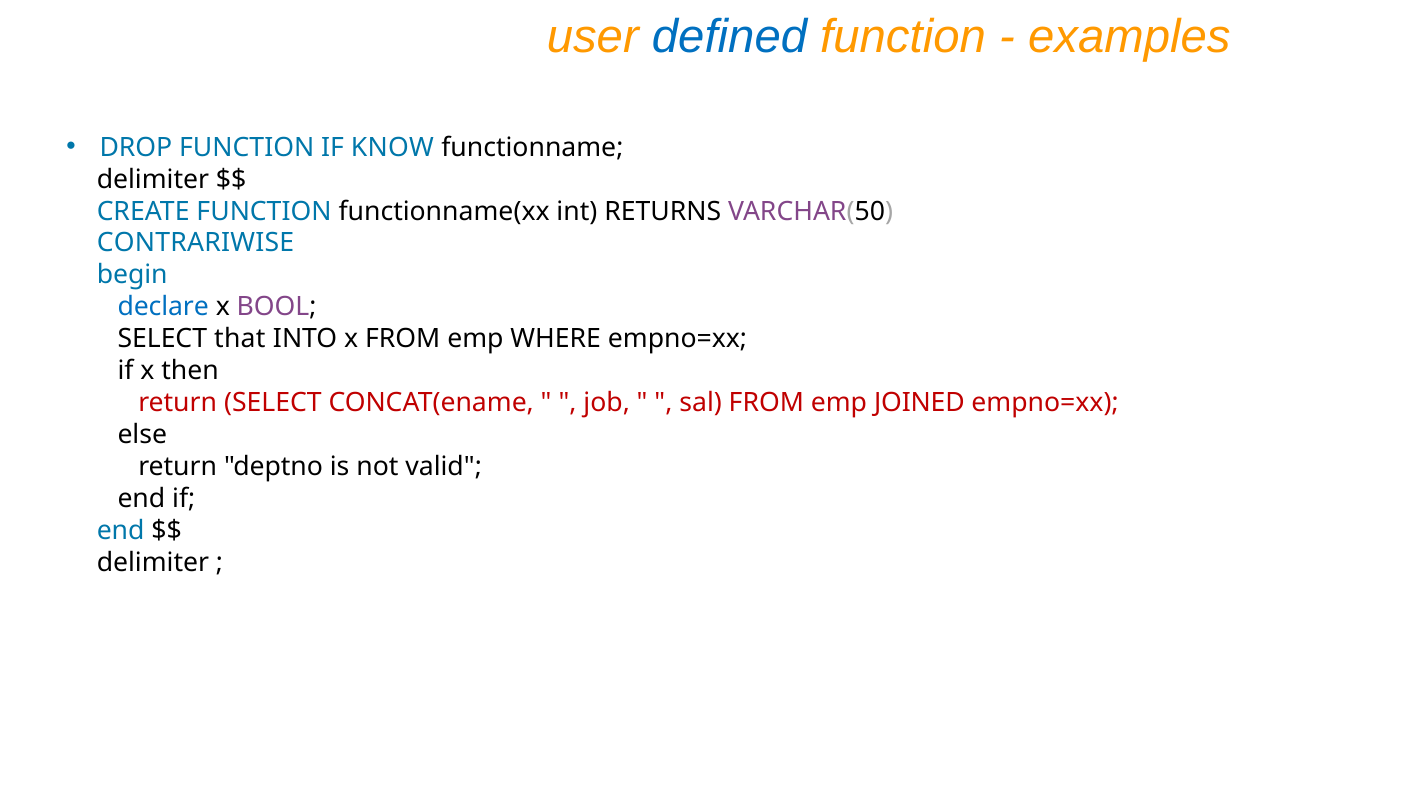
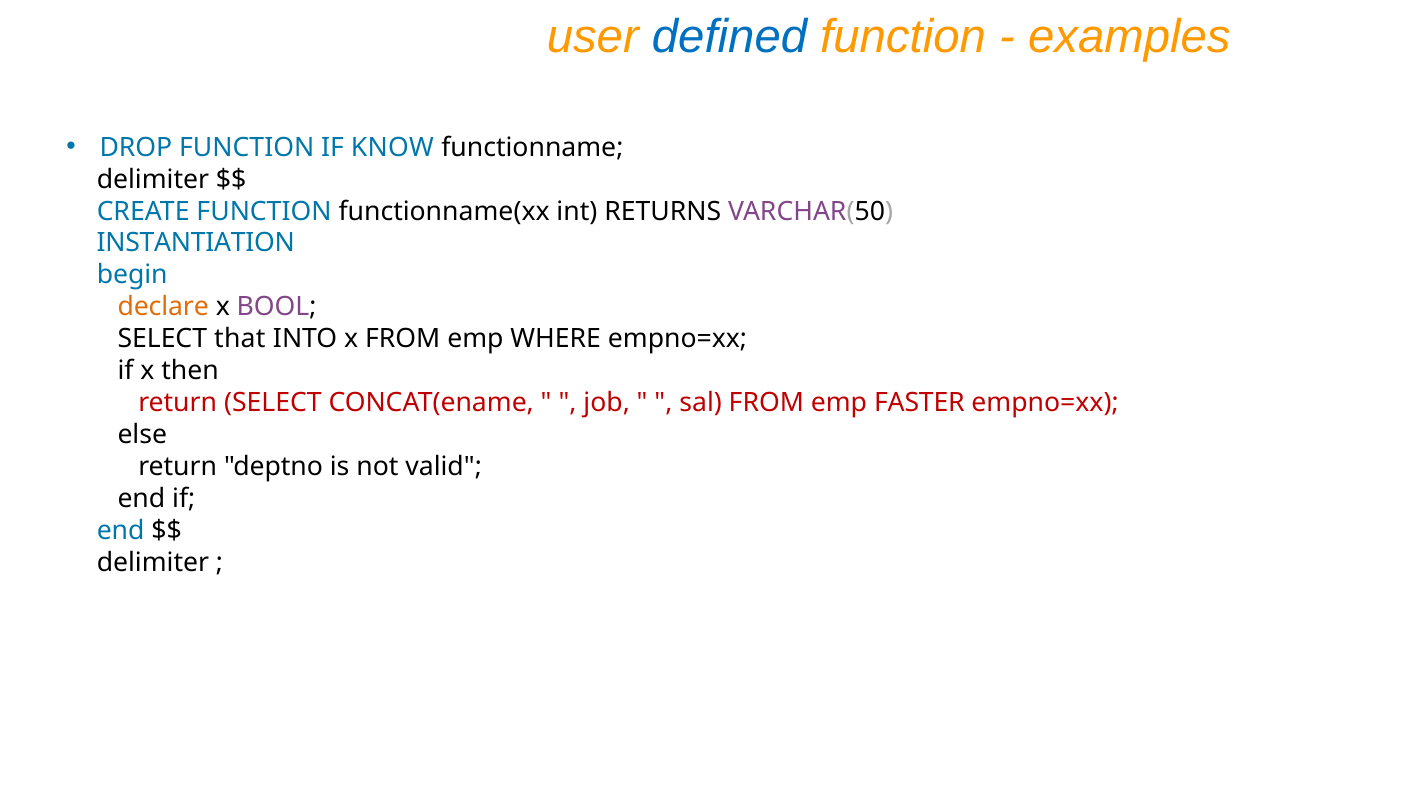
CONTRARIWISE: CONTRARIWISE -> INSTANTIATION
declare colour: blue -> orange
JOINED: JOINED -> FASTER
